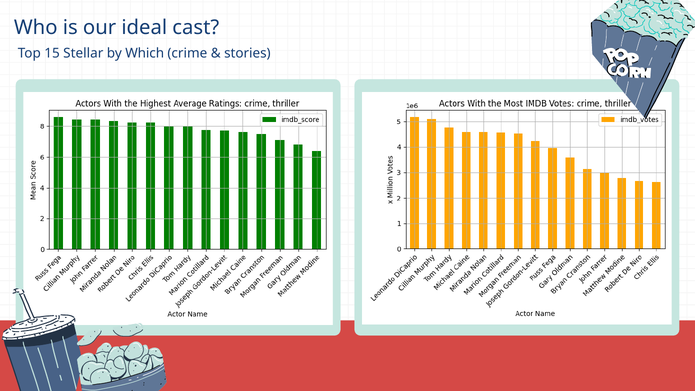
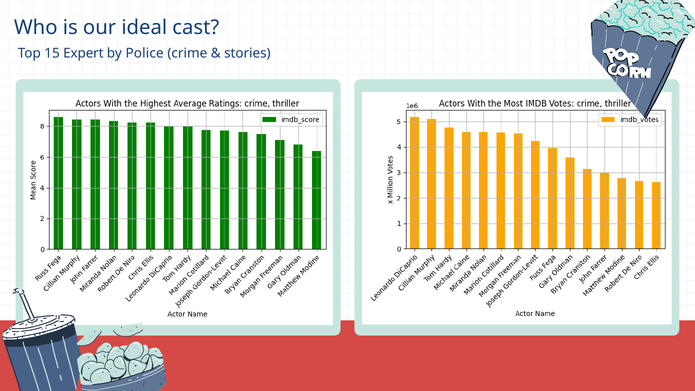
Stellar: Stellar -> Expert
Which: Which -> Police
